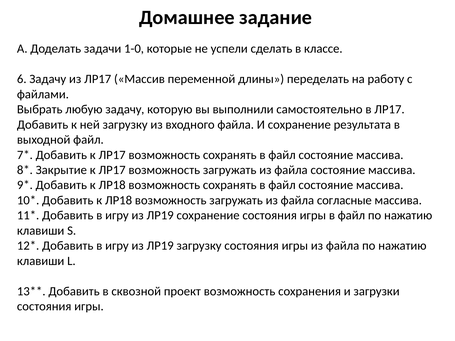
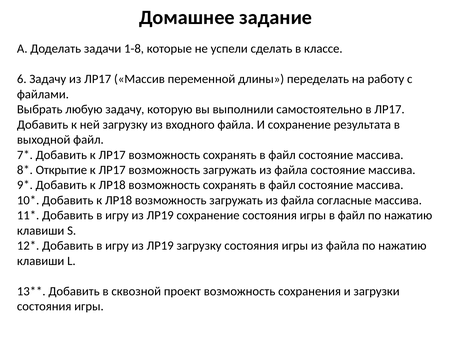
1-0: 1-0 -> 1-8
Закрытие: Закрытие -> Открытие
